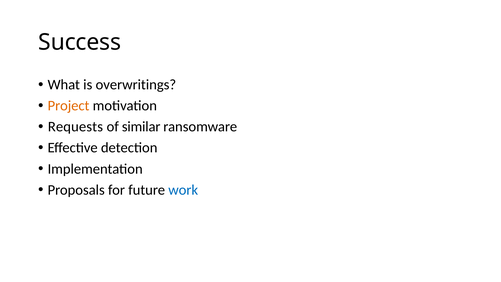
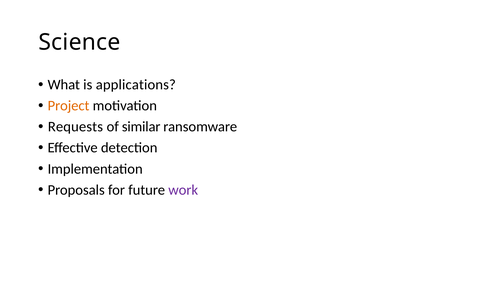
Success: Success -> Science
overwritings: overwritings -> applications
work colour: blue -> purple
